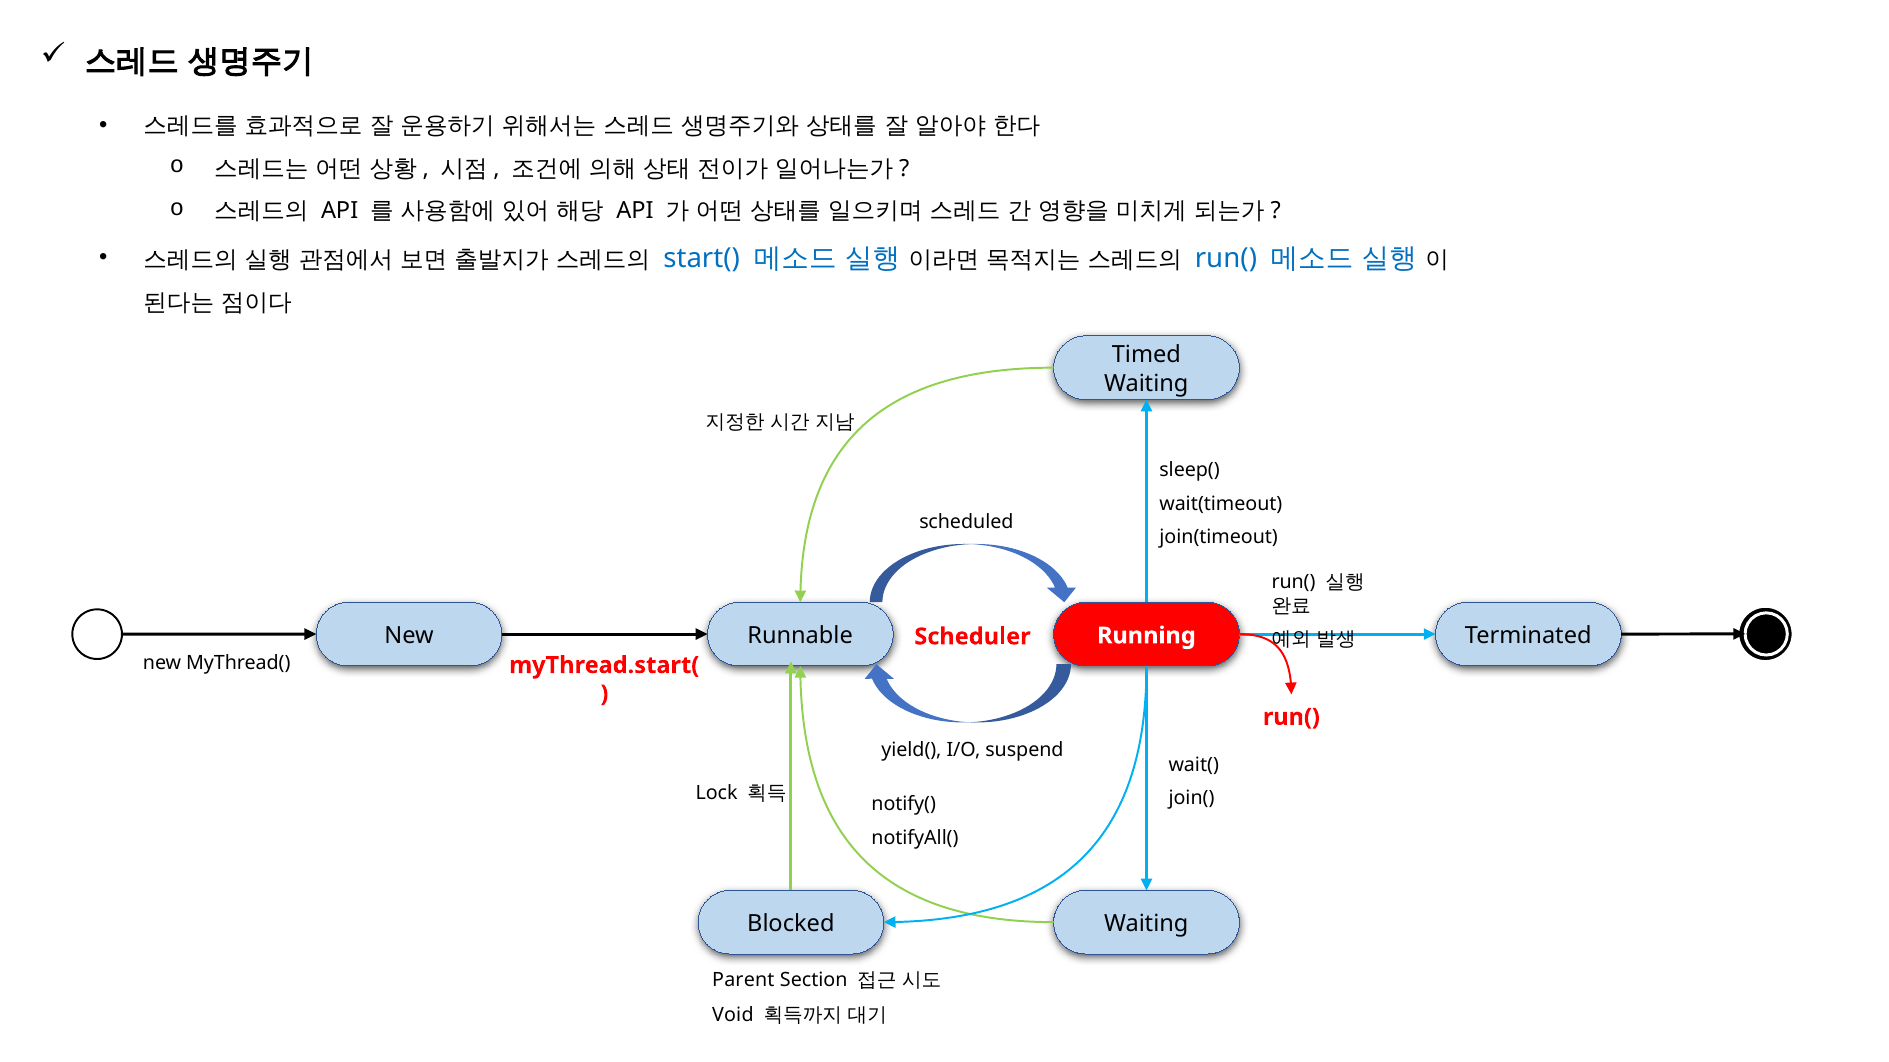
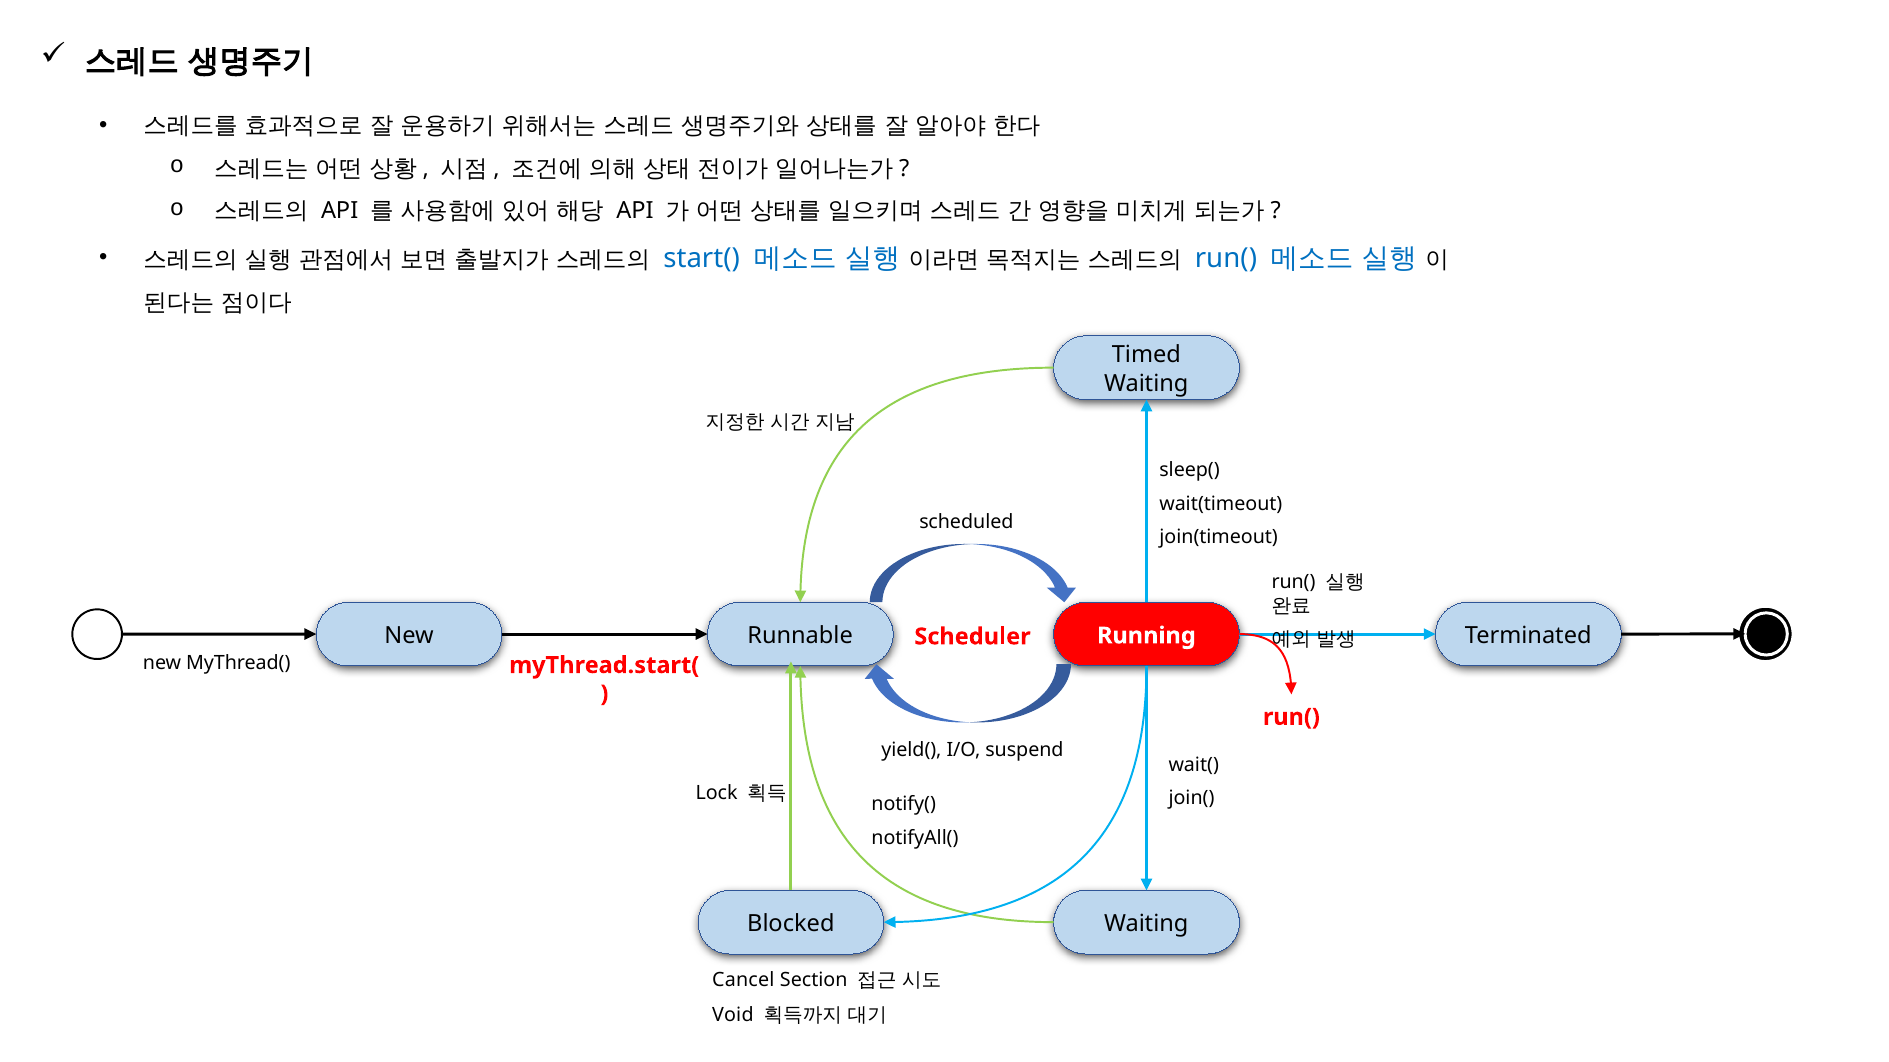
Parent: Parent -> Cancel
